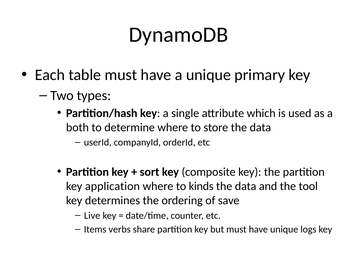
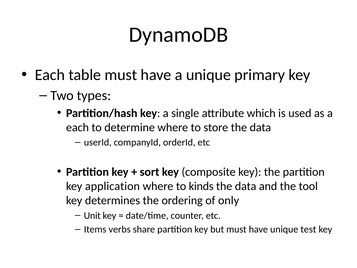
both at (77, 127): both -> each
save: save -> only
Live: Live -> Unit
logs: logs -> test
